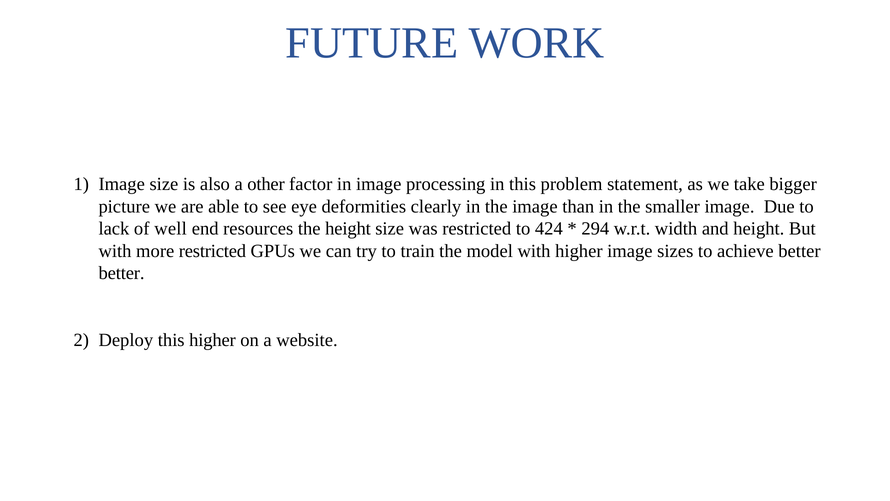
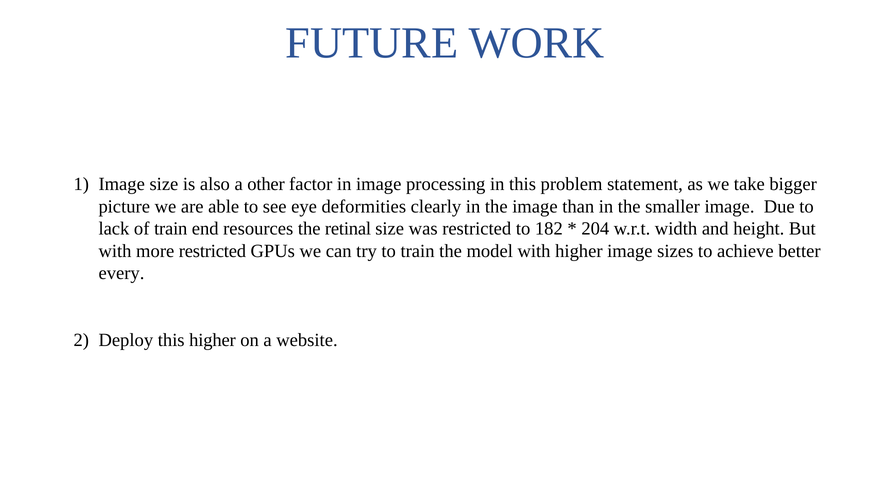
of well: well -> train
the height: height -> retinal
424: 424 -> 182
294: 294 -> 204
better at (122, 273): better -> every
